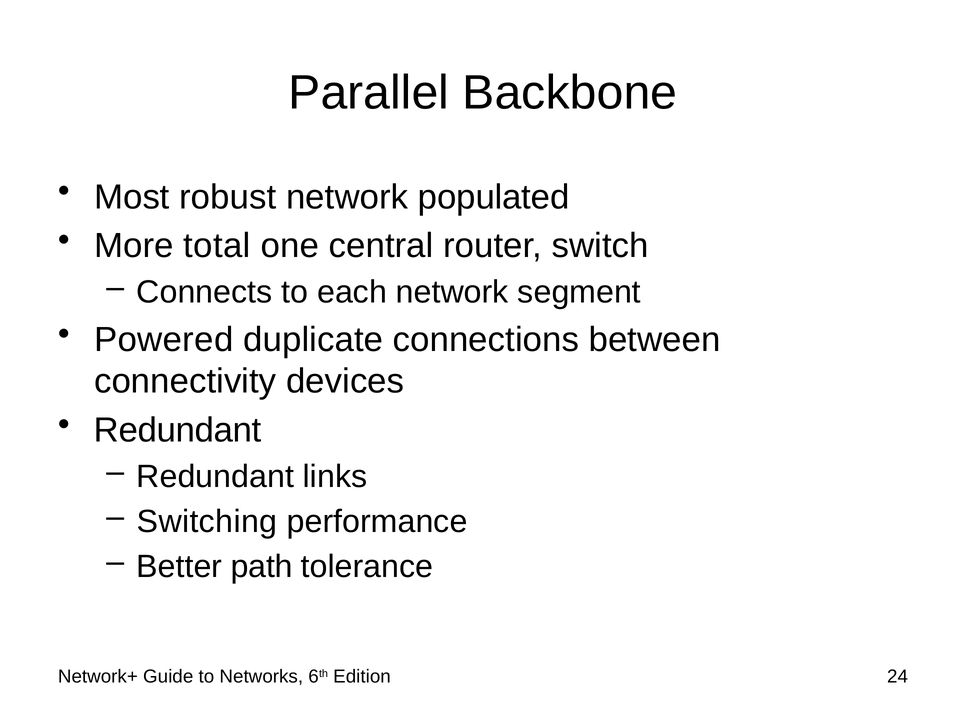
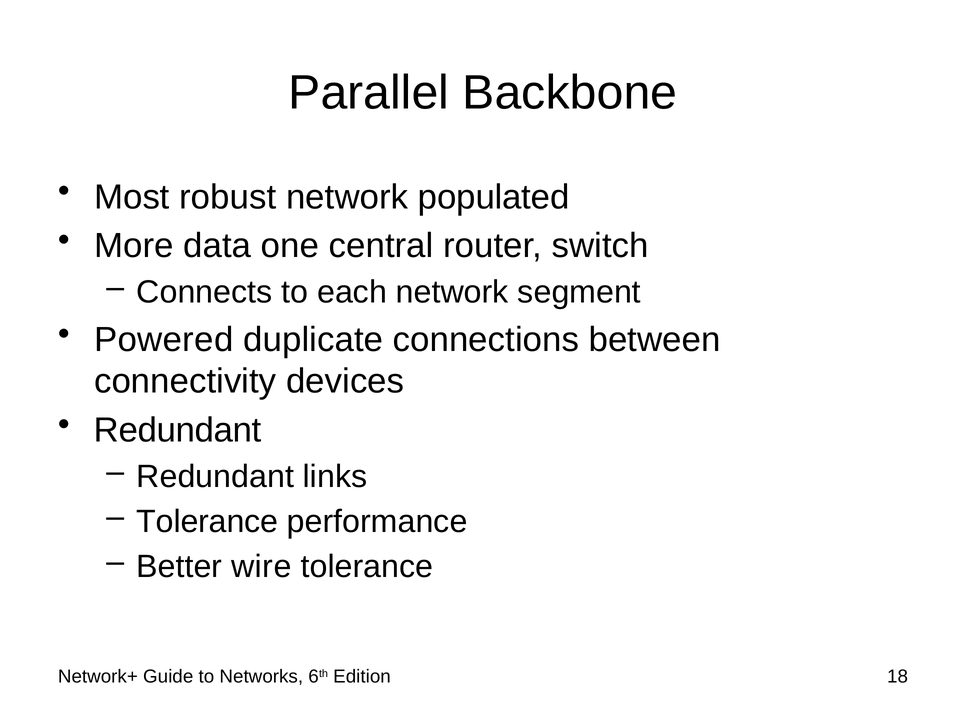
total: total -> data
Switching at (207, 522): Switching -> Tolerance
path: path -> wire
24: 24 -> 18
